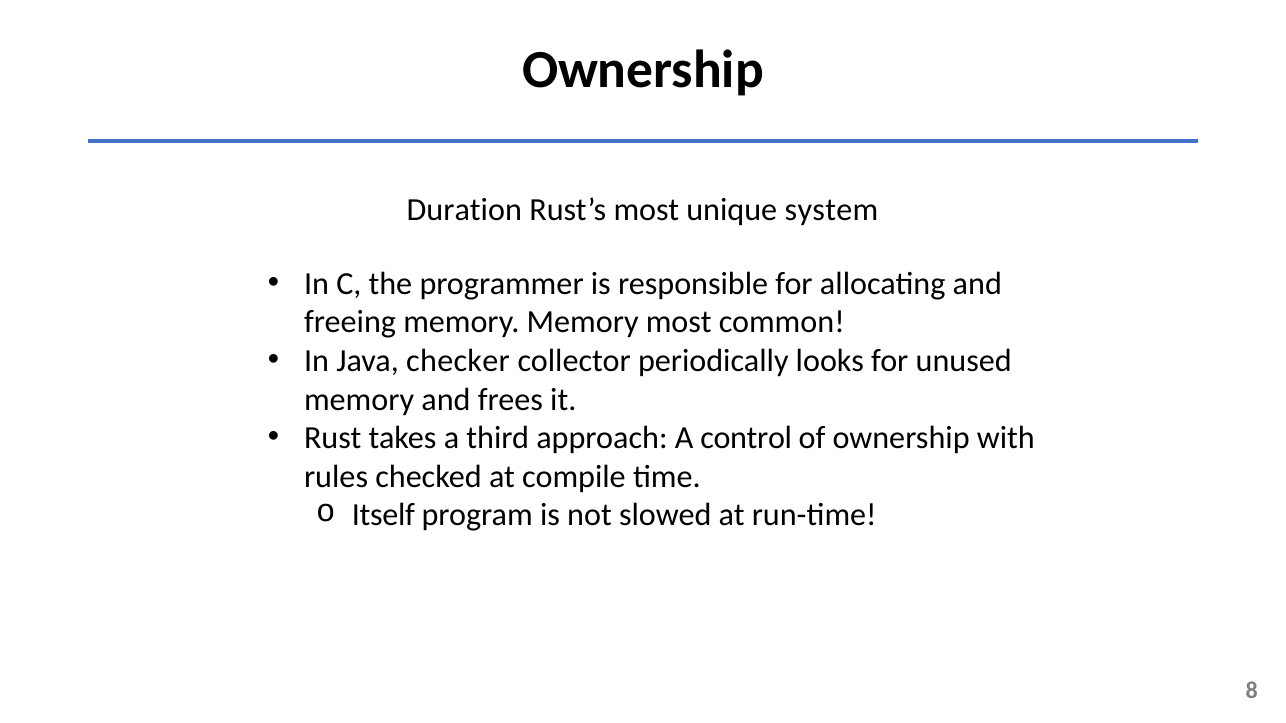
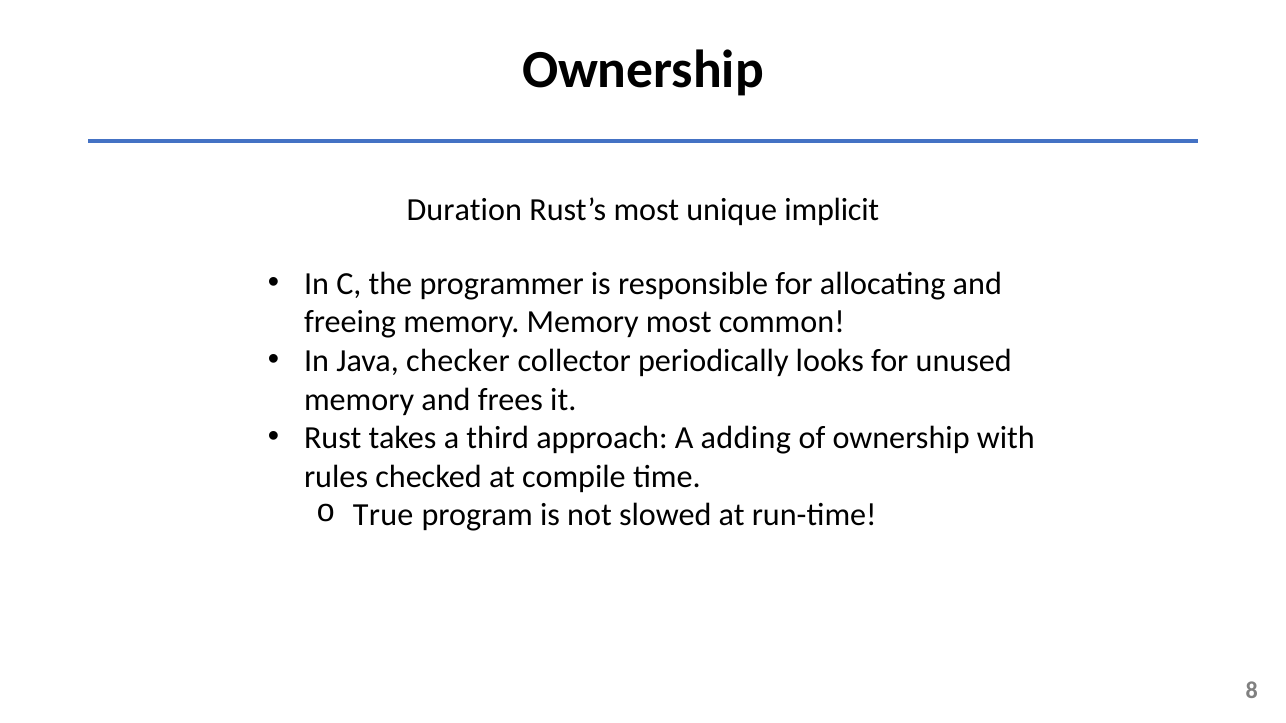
system: system -> implicit
control: control -> adding
Itself: Itself -> True
